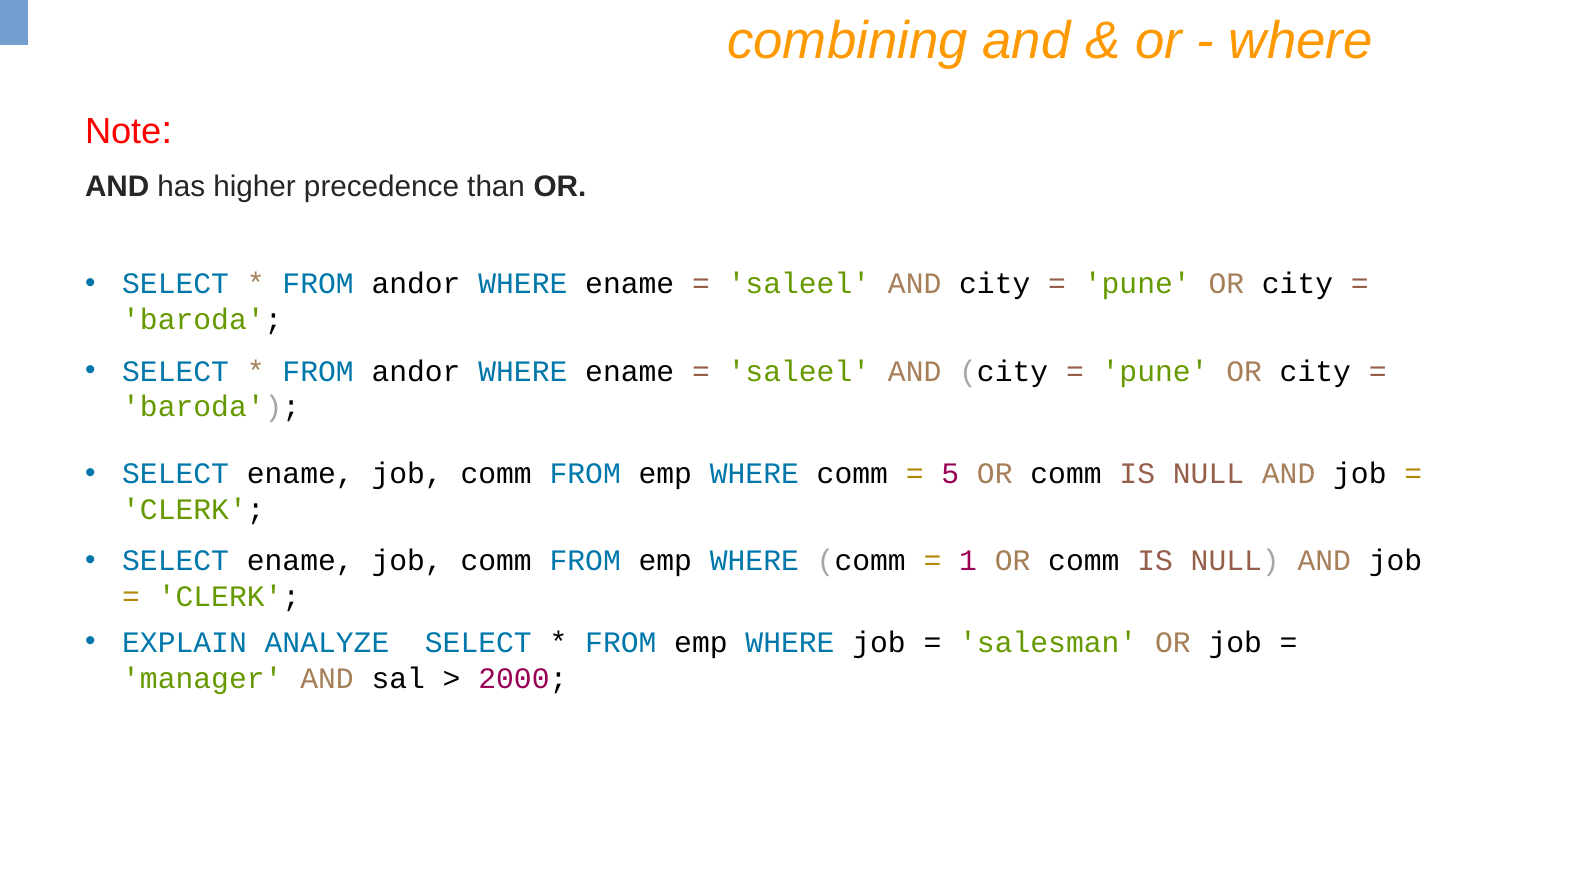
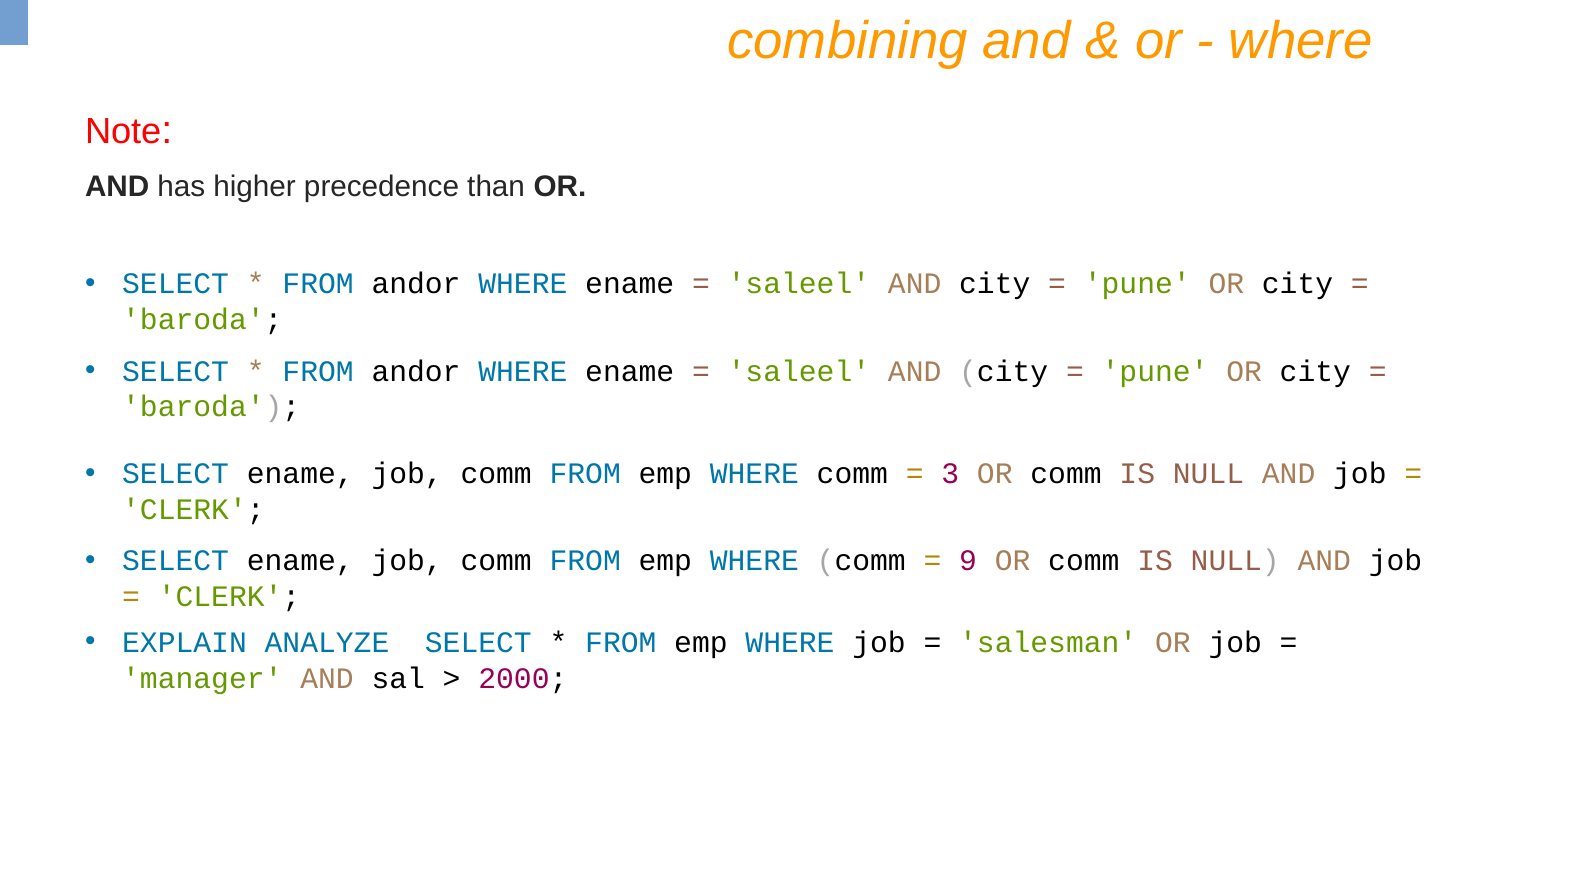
5: 5 -> 3
1: 1 -> 9
